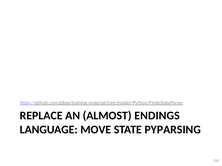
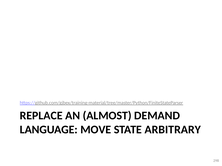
ENDINGS: ENDINGS -> DEMAND
PYPARSING: PYPARSING -> ARBITRARY
